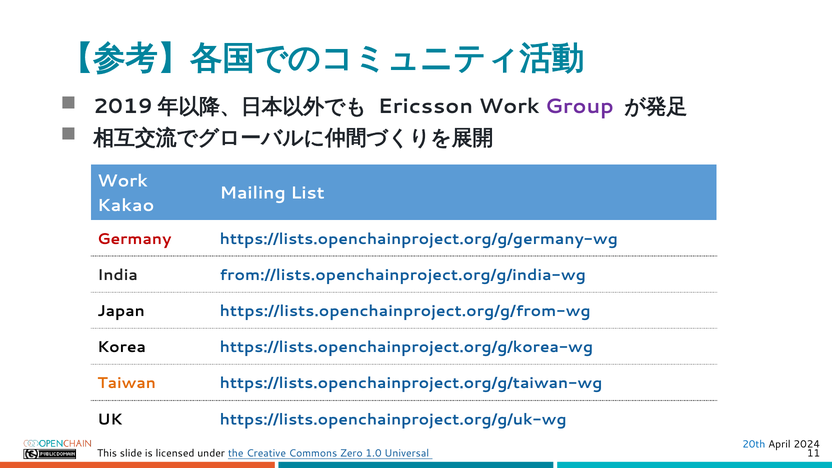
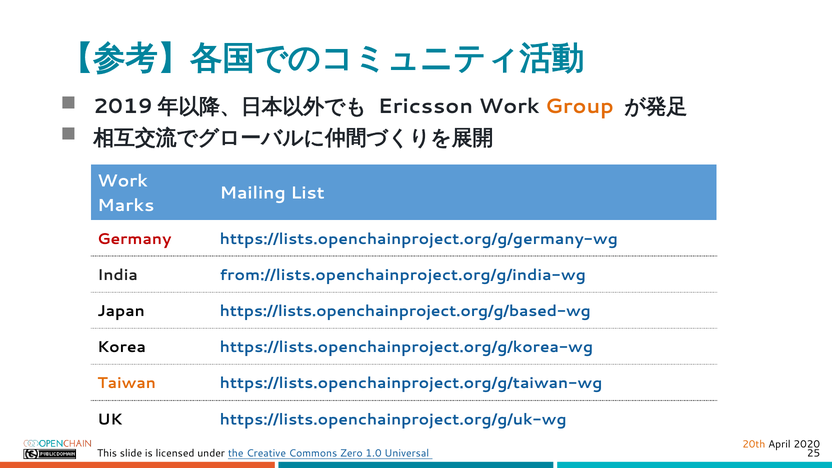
Group colour: purple -> orange
Kakao: Kakao -> Marks
https://lists.openchainproject.org/g/from-wg: https://lists.openchainproject.org/g/from-wg -> https://lists.openchainproject.org/g/based-wg
20th colour: blue -> orange
2024: 2024 -> 2020
11: 11 -> 25
